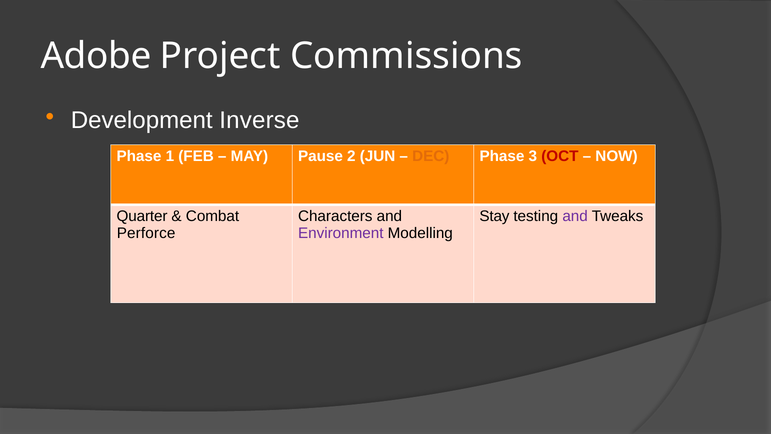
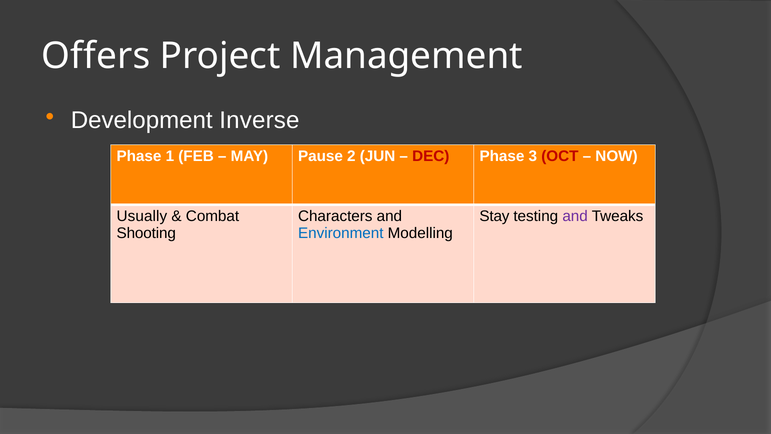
Adobe: Adobe -> Offers
Commissions: Commissions -> Management
DEC colour: orange -> red
Quarter: Quarter -> Usually
Perforce: Perforce -> Shooting
Environment colour: purple -> blue
